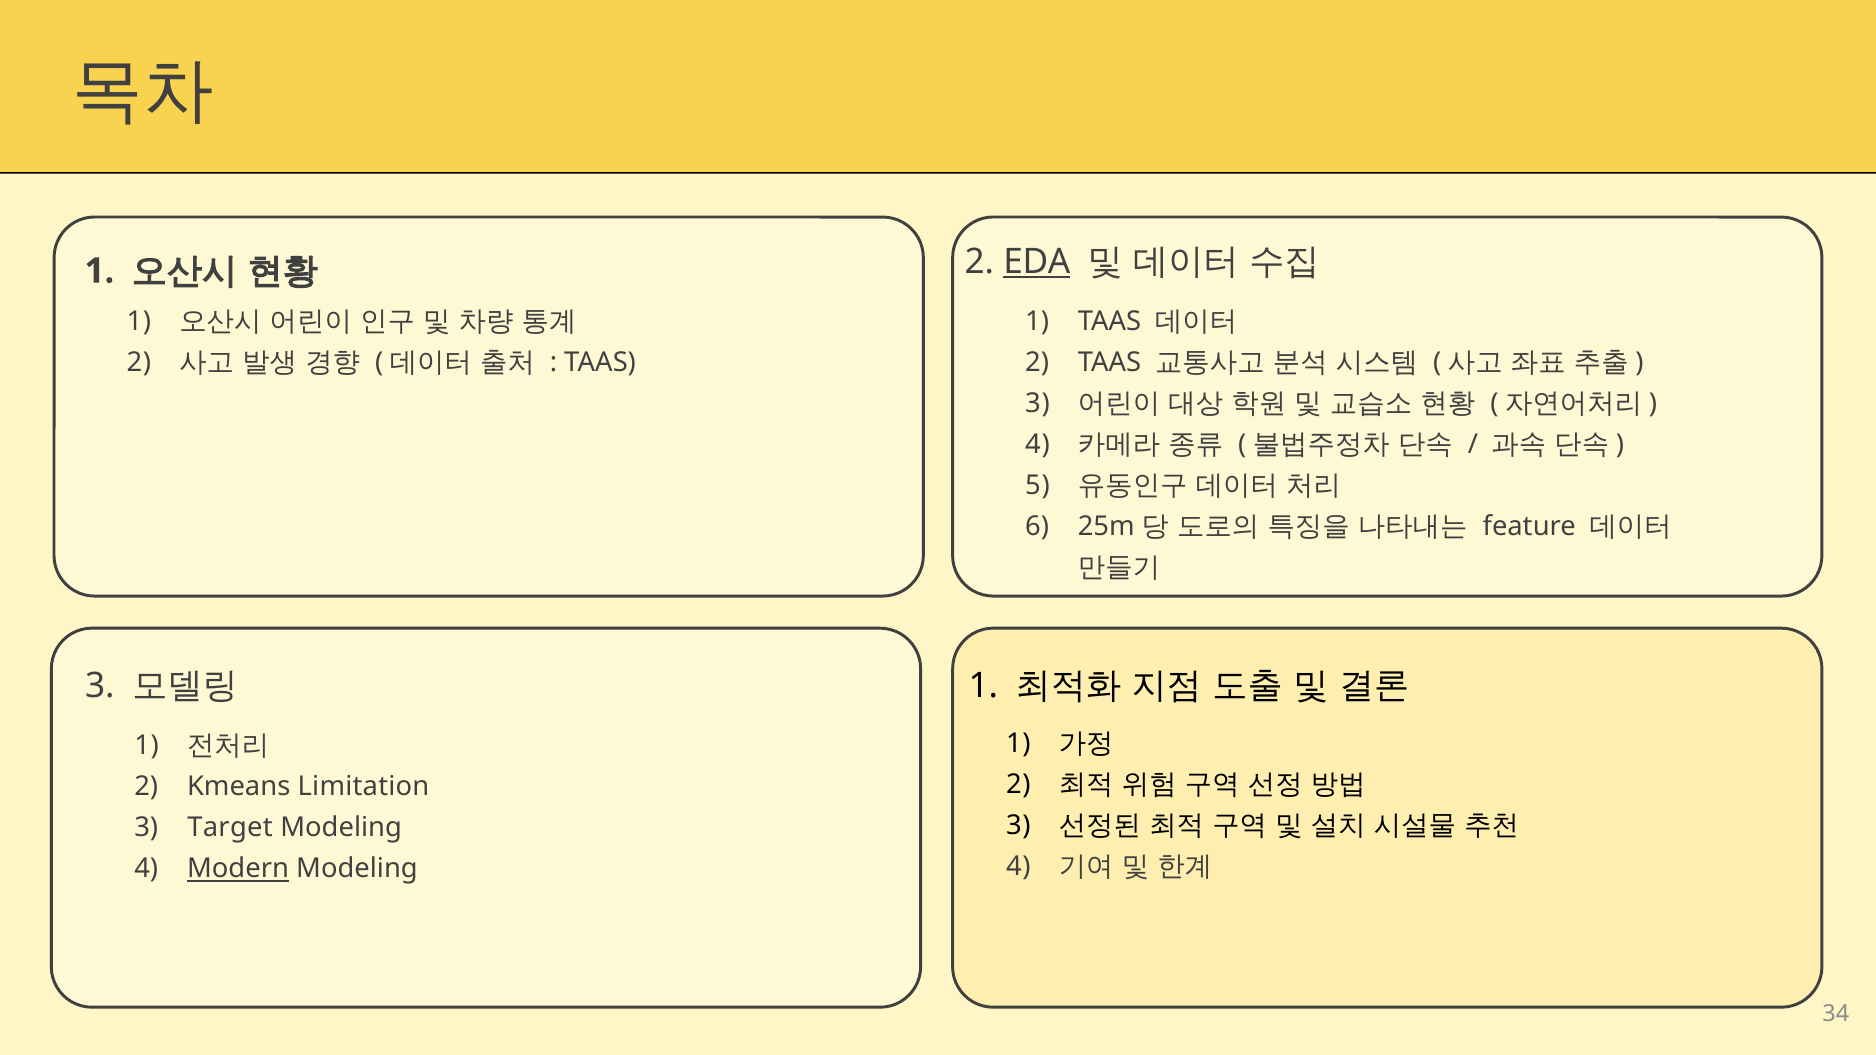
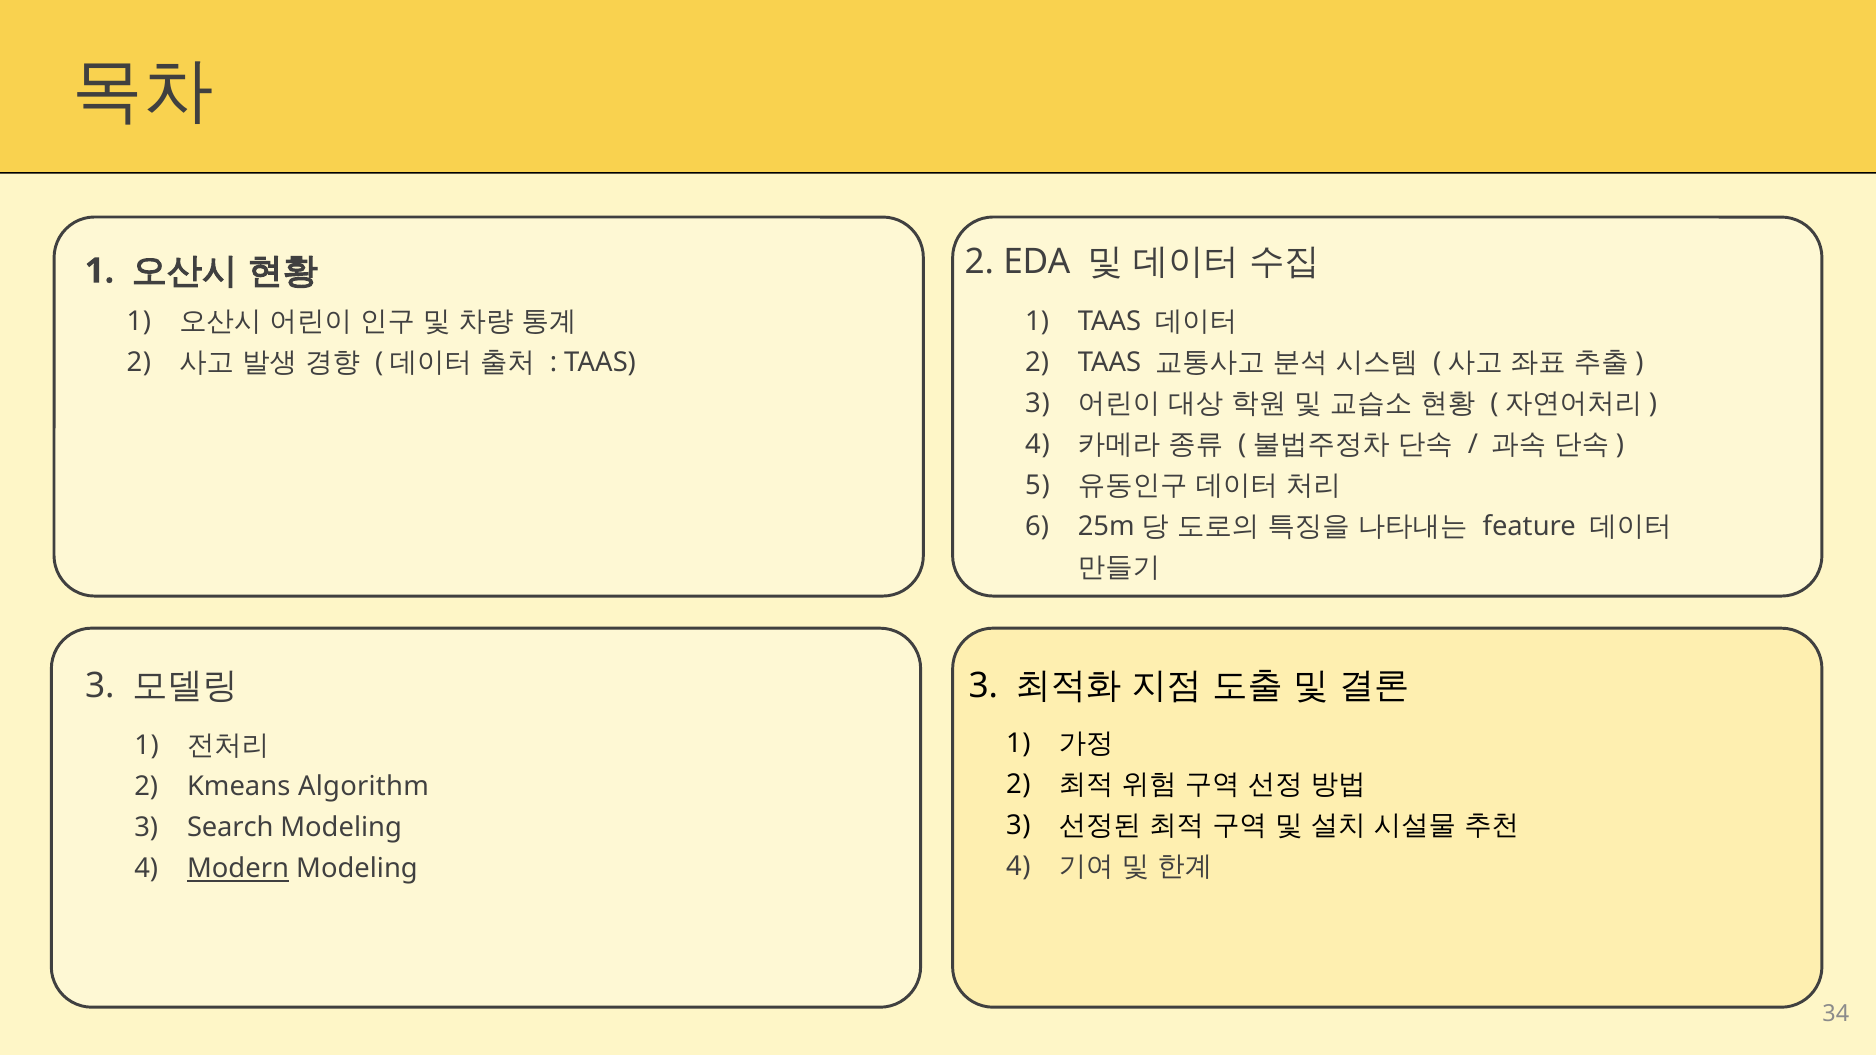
EDA underline: present -> none
1 at (983, 686): 1 -> 3
Limitation: Limitation -> Algorithm
Target: Target -> Search
